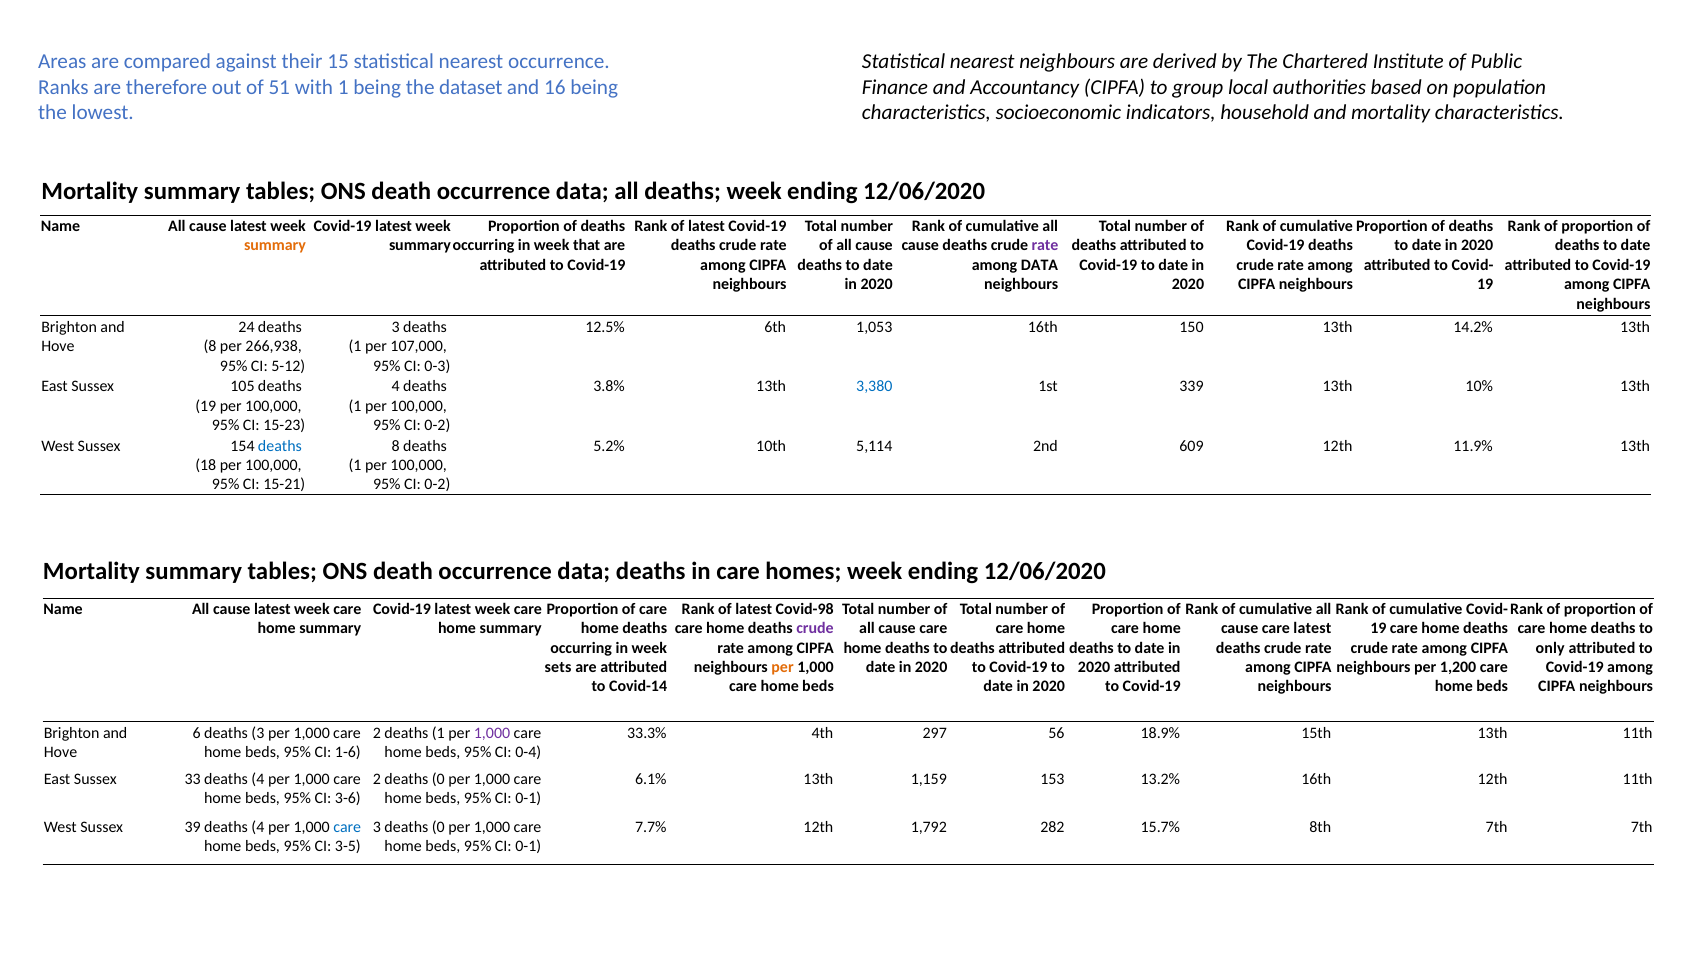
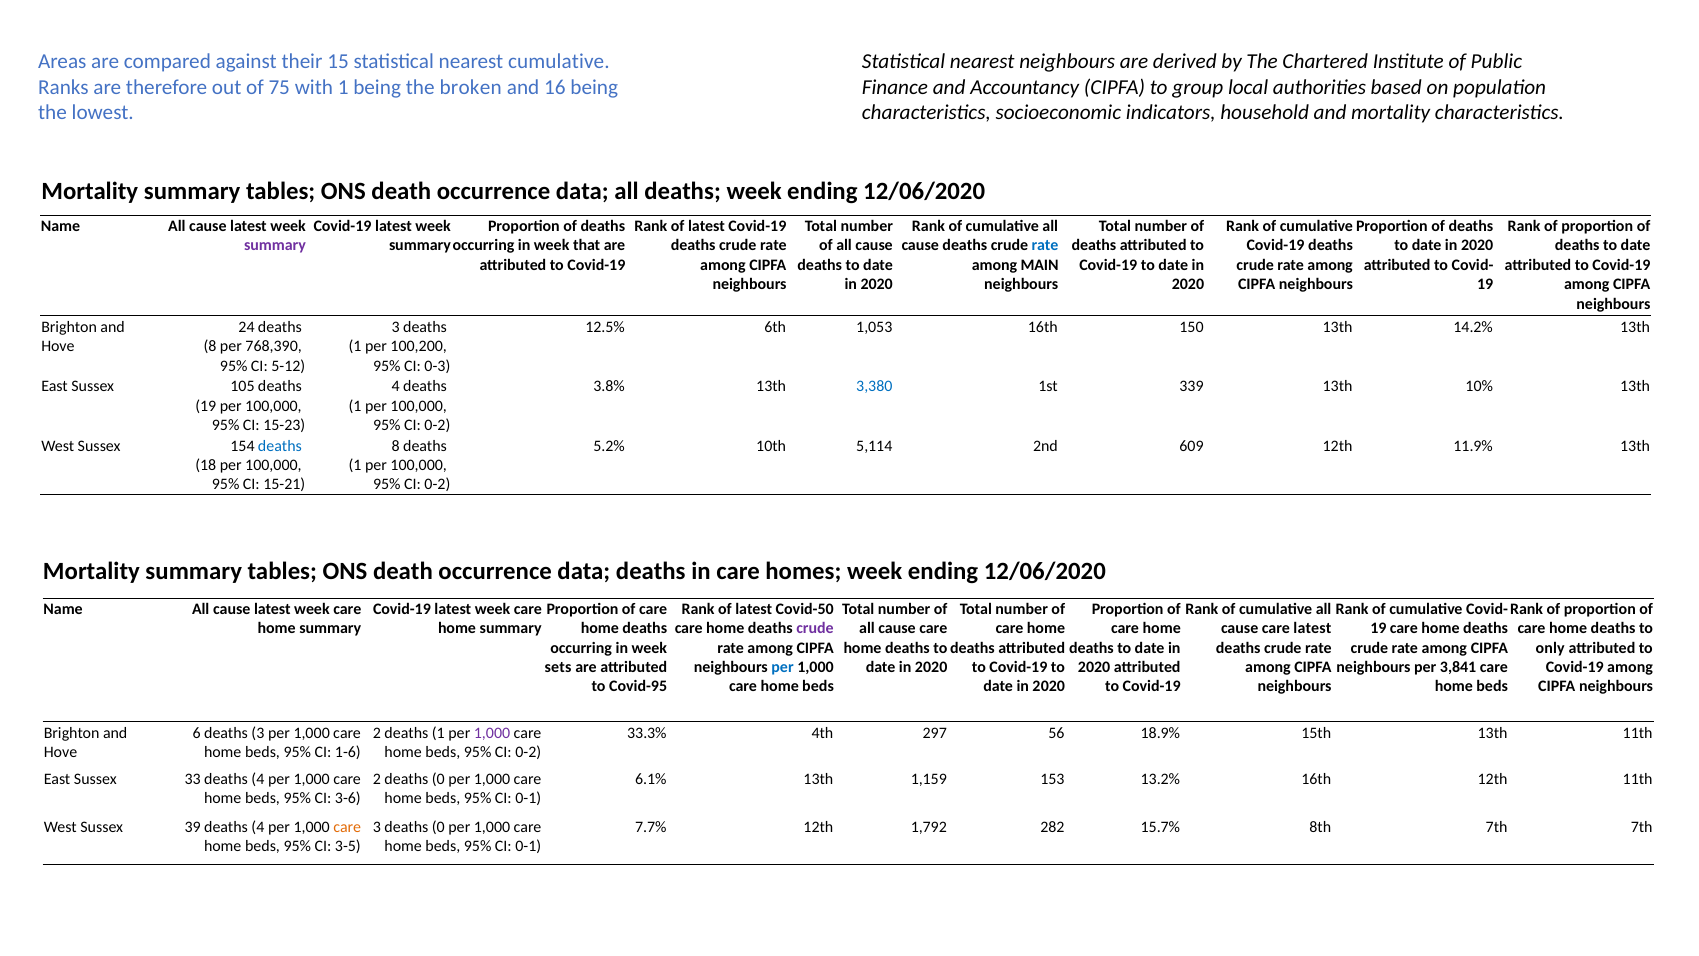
nearest occurrence: occurrence -> cumulative
51: 51 -> 75
dataset: dataset -> broken
summary at (275, 246) colour: orange -> purple
rate at (1045, 246) colour: purple -> blue
among DATA: DATA -> MAIN
266,938: 266,938 -> 768,390
107,000: 107,000 -> 100,200
Covid-98: Covid-98 -> Covid-50
per at (783, 667) colour: orange -> blue
1,200: 1,200 -> 3,841
Covid-14: Covid-14 -> Covid-95
beds 95% CI 0-4: 0-4 -> 0-2
care at (347, 827) colour: blue -> orange
